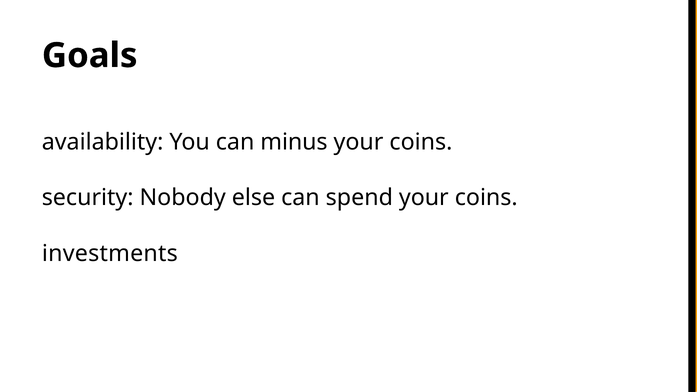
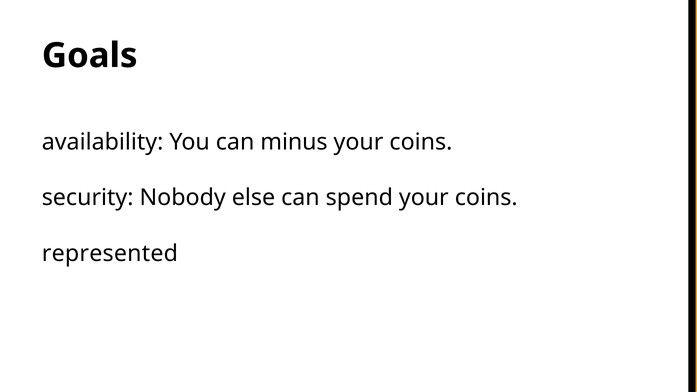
investments: investments -> represented
